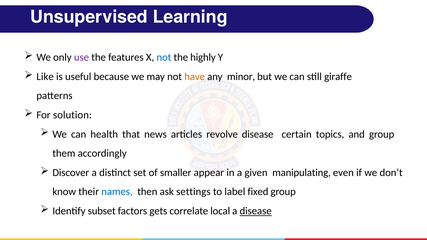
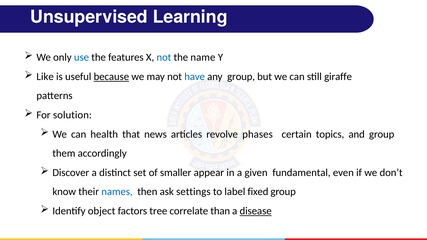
use colour: purple -> blue
highly: highly -> name
because underline: none -> present
have colour: orange -> blue
any minor: minor -> group
revolve disease: disease -> phases
manipulating: manipulating -> fundamental
subset: subset -> object
gets: gets -> tree
local: local -> than
